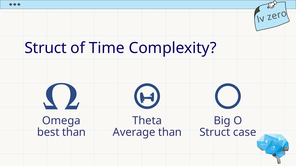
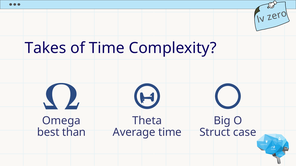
Struct at (46, 48): Struct -> Takes
Average than: than -> time
